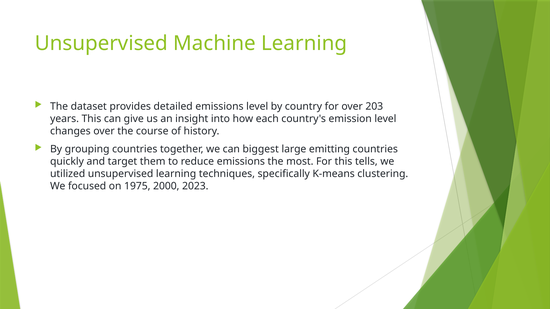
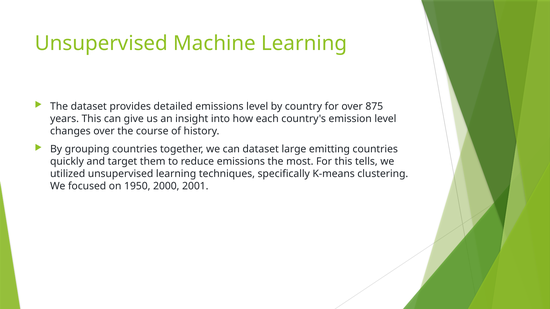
203: 203 -> 875
can biggest: biggest -> dataset
1975: 1975 -> 1950
2023: 2023 -> 2001
